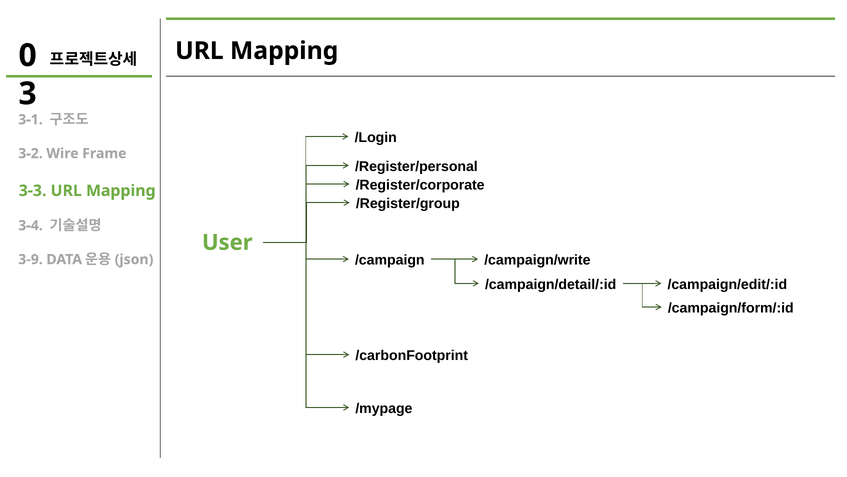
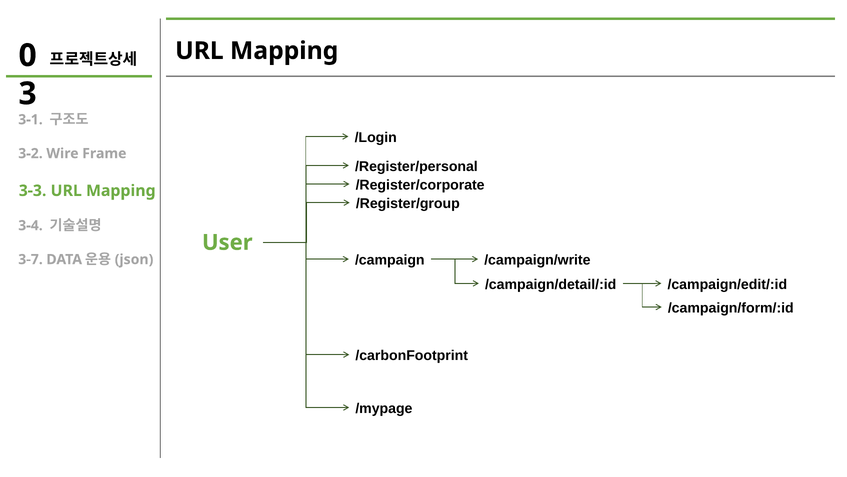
3-9: 3-9 -> 3-7
